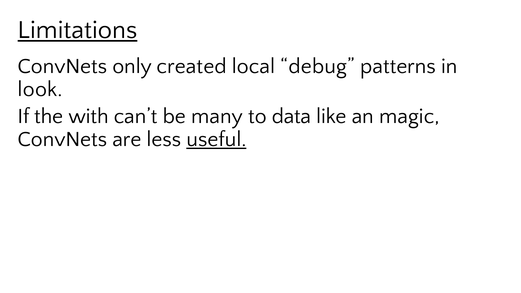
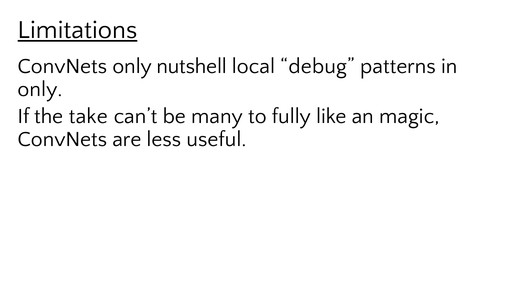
created: created -> nutshell
look at (40, 89): look -> only
with: with -> take
data: data -> fully
useful underline: present -> none
